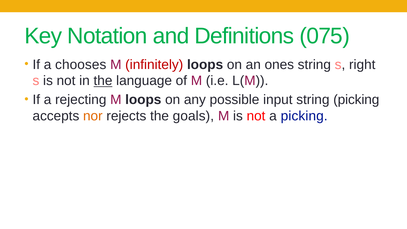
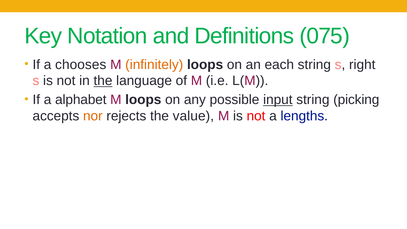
infinitely colour: red -> orange
ones: ones -> each
rejecting: rejecting -> alphabet
input underline: none -> present
goals: goals -> value
a picking: picking -> lengths
